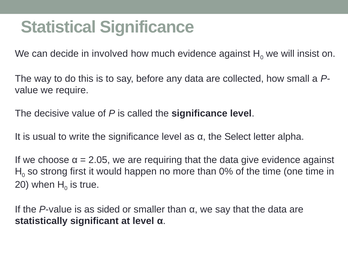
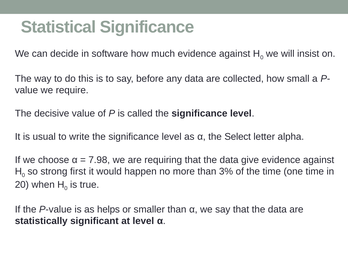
involved: involved -> software
2.05: 2.05 -> 7.98
0%: 0% -> 3%
sided: sided -> helps
